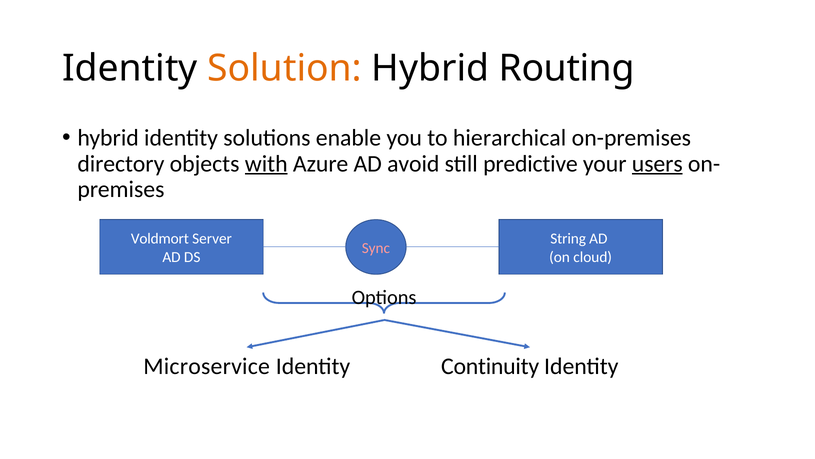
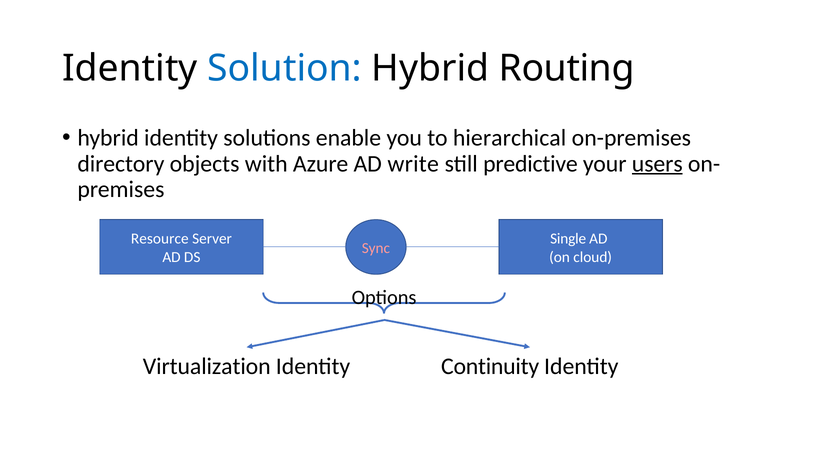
Solution colour: orange -> blue
with underline: present -> none
avoid: avoid -> write
Voldmort: Voldmort -> Resource
String: String -> Single
Microservice: Microservice -> Virtualization
